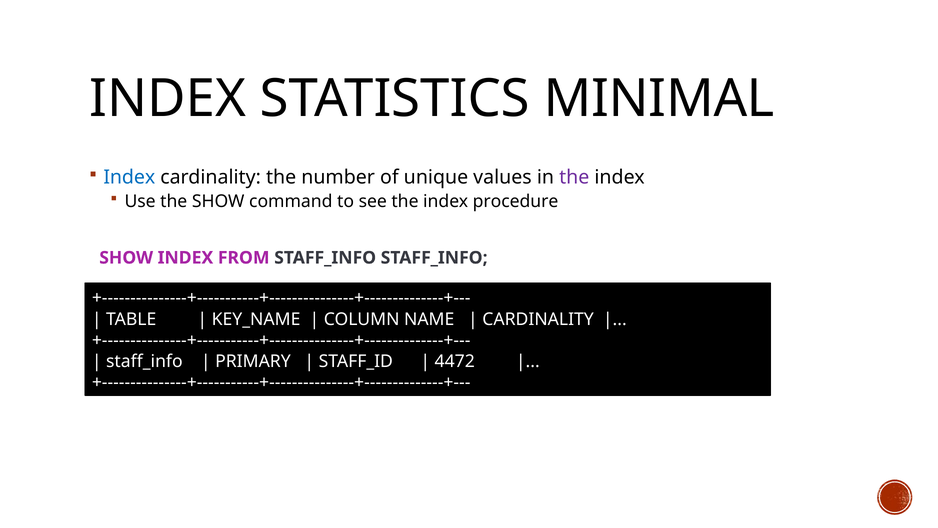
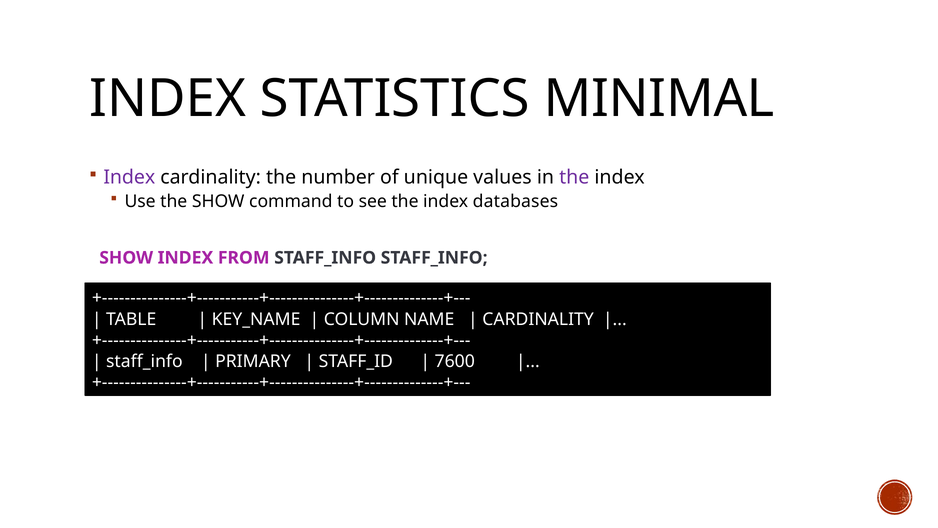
Index at (129, 177) colour: blue -> purple
procedure: procedure -> databases
4472: 4472 -> 7600
